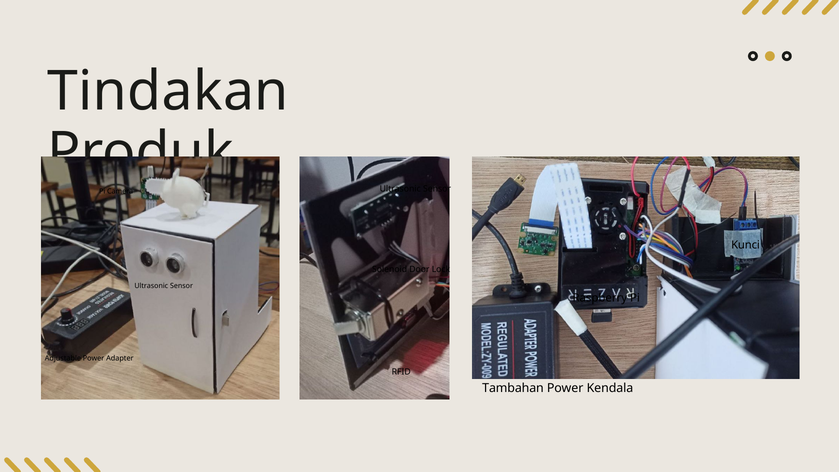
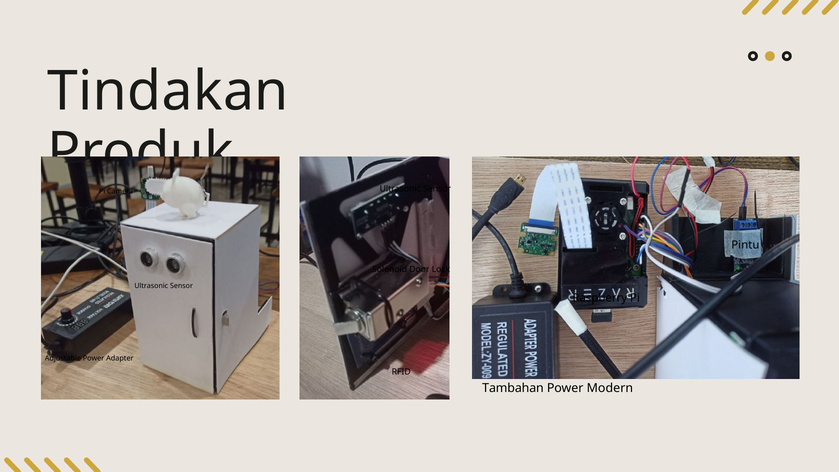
Kunci: Kunci -> Pintu
Kendala: Kendala -> Modern
